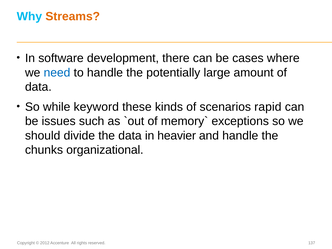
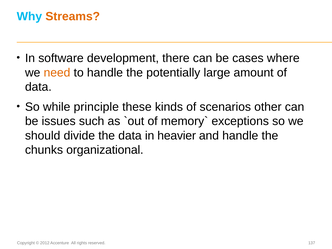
need colour: blue -> orange
keyword: keyword -> principle
rapid: rapid -> other
